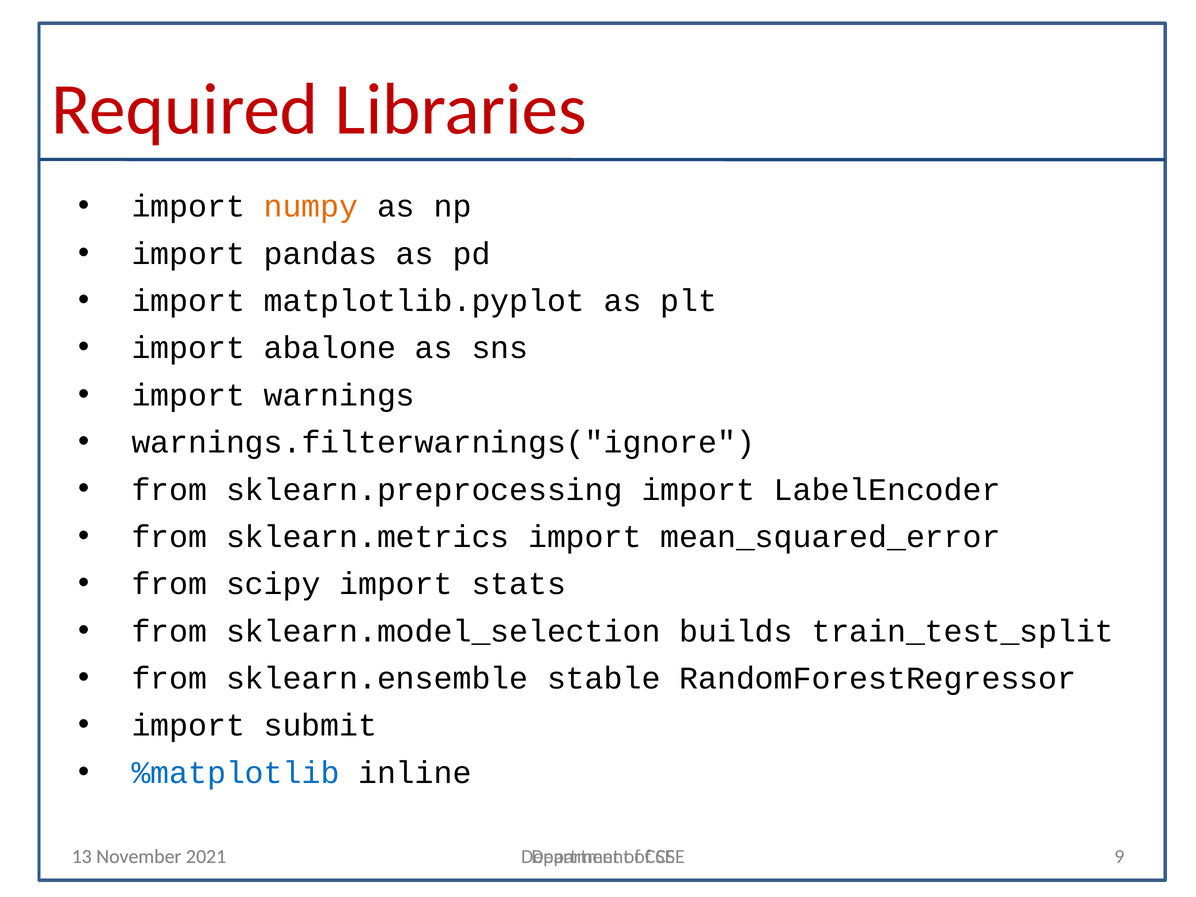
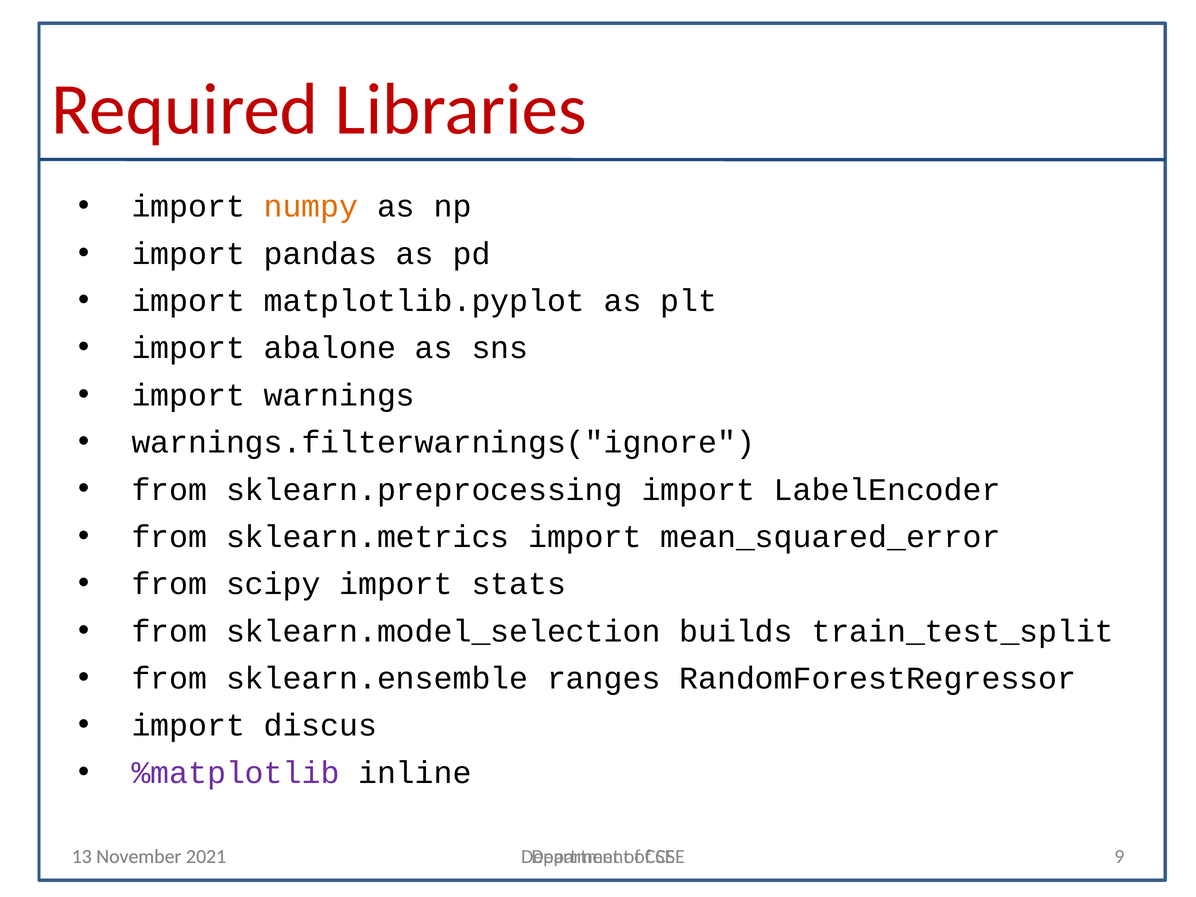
stable: stable -> ranges
submit: submit -> discus
%matplotlib colour: blue -> purple
